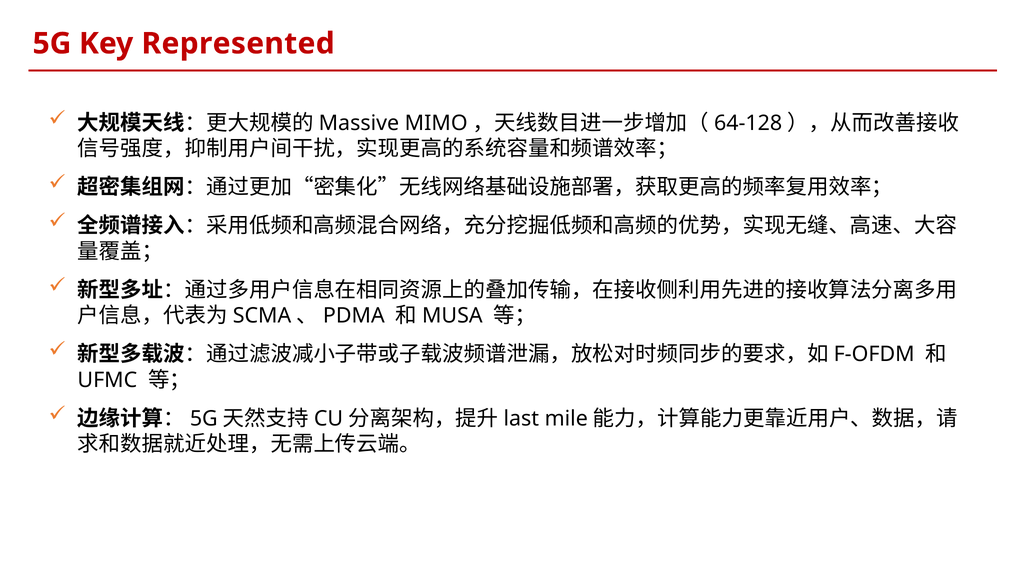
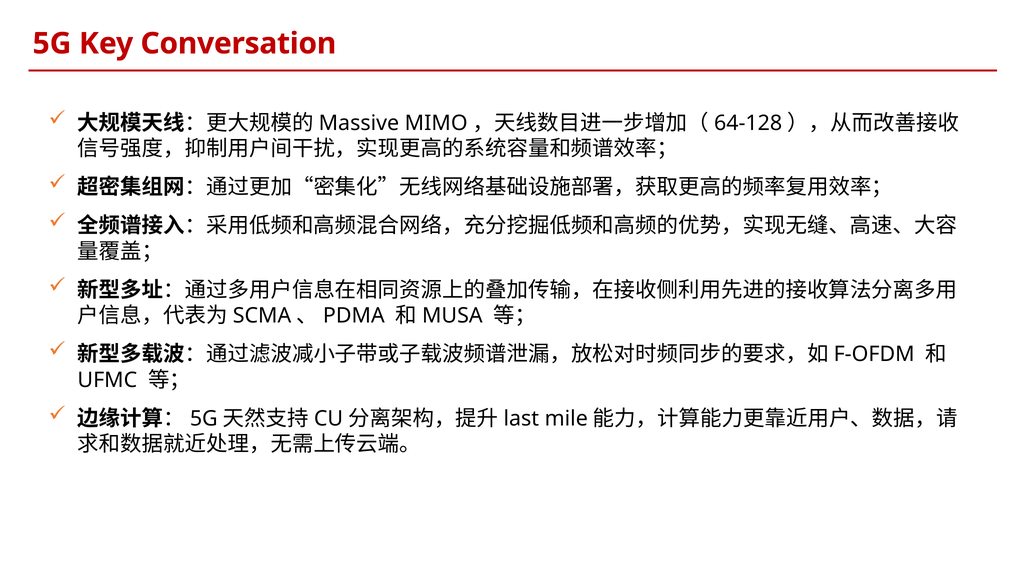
Represented: Represented -> Conversation
